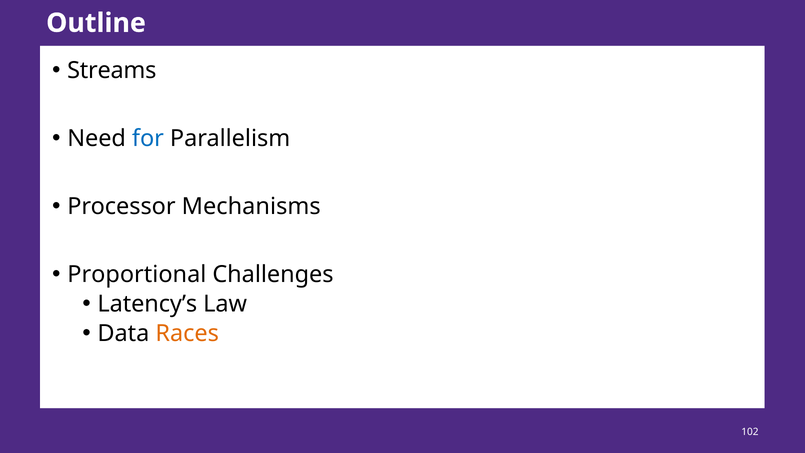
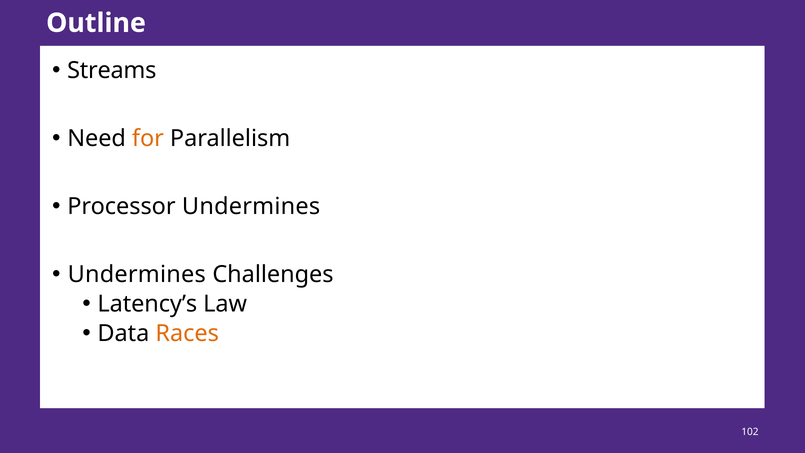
for colour: blue -> orange
Processor Mechanisms: Mechanisms -> Undermines
Proportional at (137, 274): Proportional -> Undermines
